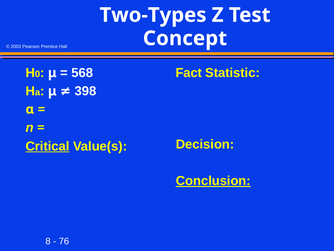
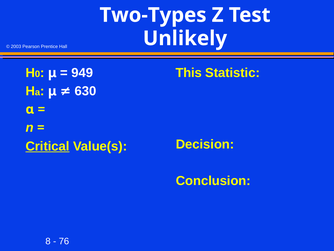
Concept: Concept -> Unlikely
568: 568 -> 949
Fact: Fact -> This
398: 398 -> 630
Conclusion underline: present -> none
